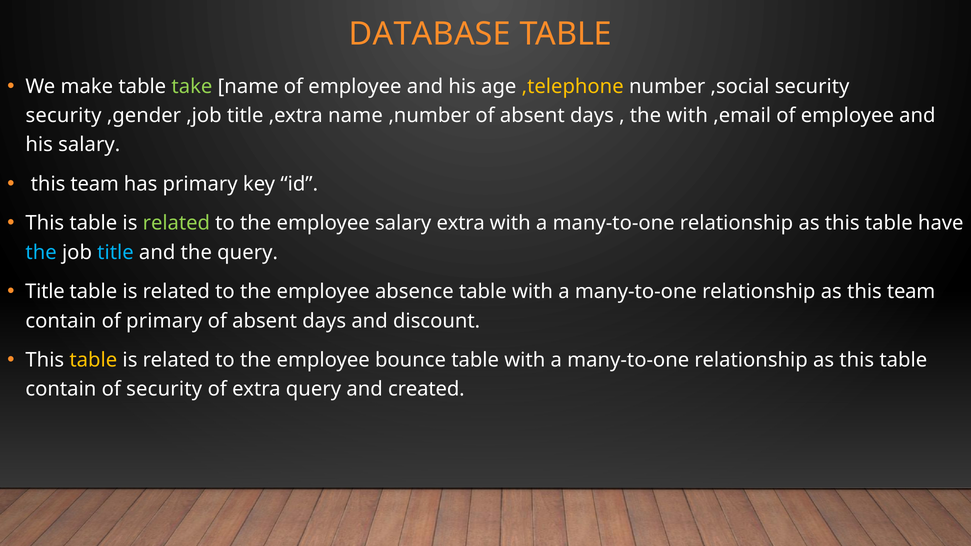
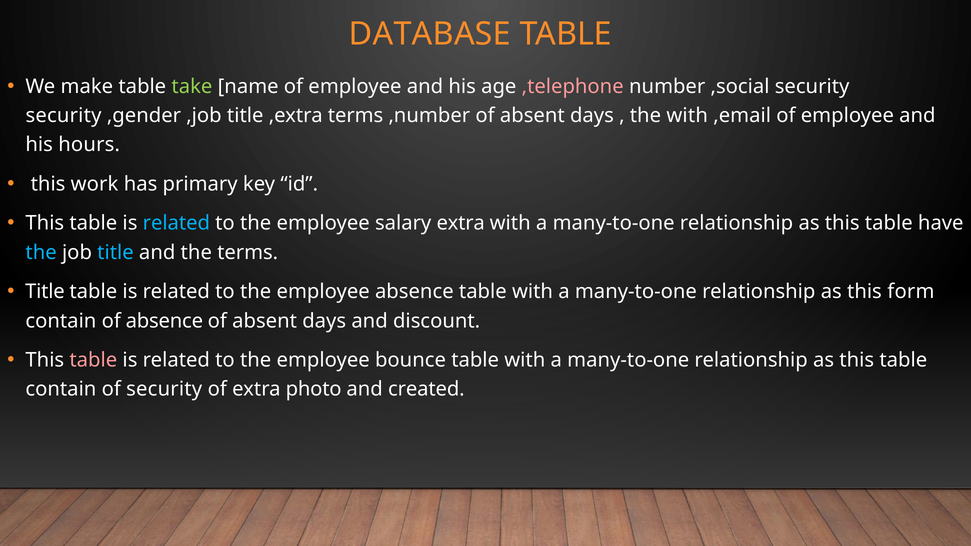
,telephone colour: yellow -> pink
,extra name: name -> terms
his salary: salary -> hours
team at (95, 184): team -> work
related at (176, 223) colour: light green -> light blue
the query: query -> terms
as this team: team -> form
of primary: primary -> absence
table at (93, 360) colour: yellow -> pink
extra query: query -> photo
